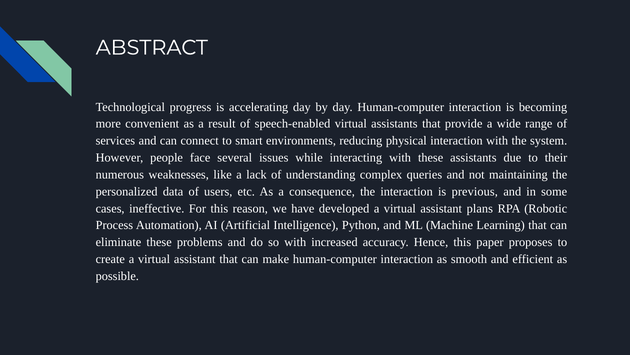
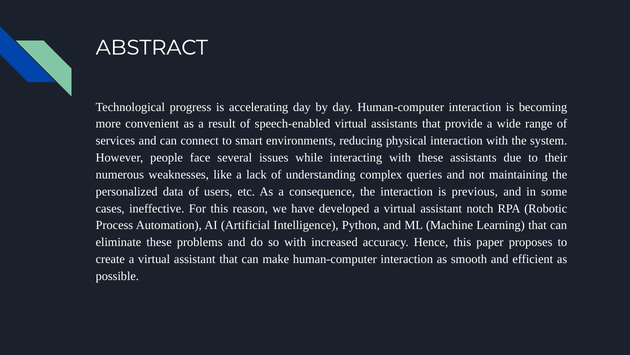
plans: plans -> notch
